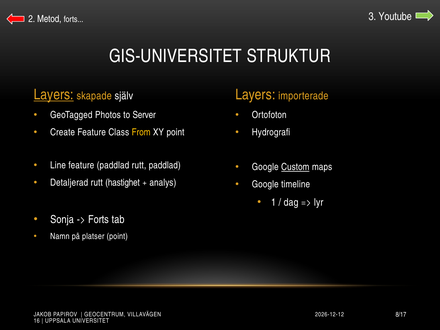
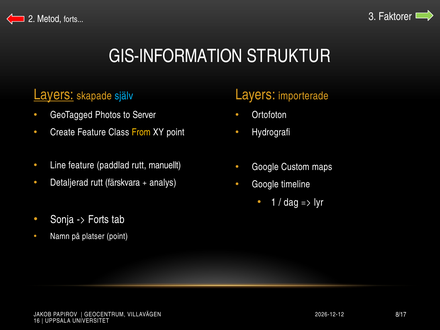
Youtube: Youtube -> Faktorer
GIS-UNIVERSITET: GIS-UNIVERSITET -> GIS-INFORMATION
själv colour: white -> light blue
rutt paddlad: paddlad -> manuellt
Custom underline: present -> none
hastighet: hastighet -> färskvara
